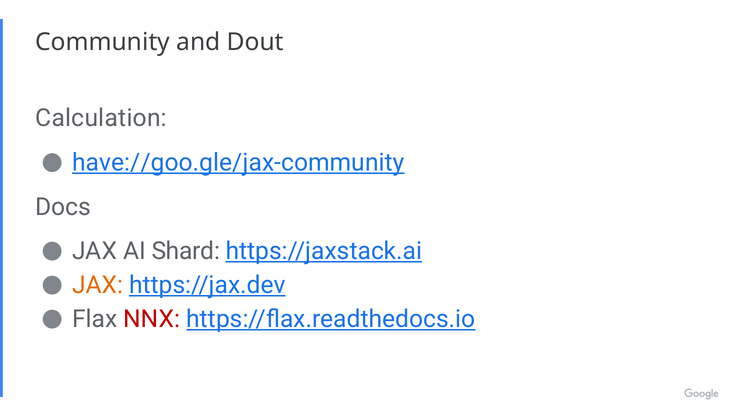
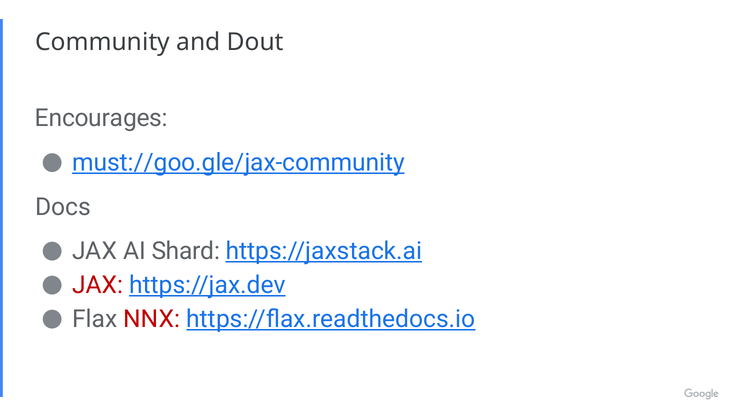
Calculation: Calculation -> Encourages
have://goo.gle/jax-community: have://goo.gle/jax-community -> must://goo.gle/jax-community
JAX at (98, 285) colour: orange -> red
